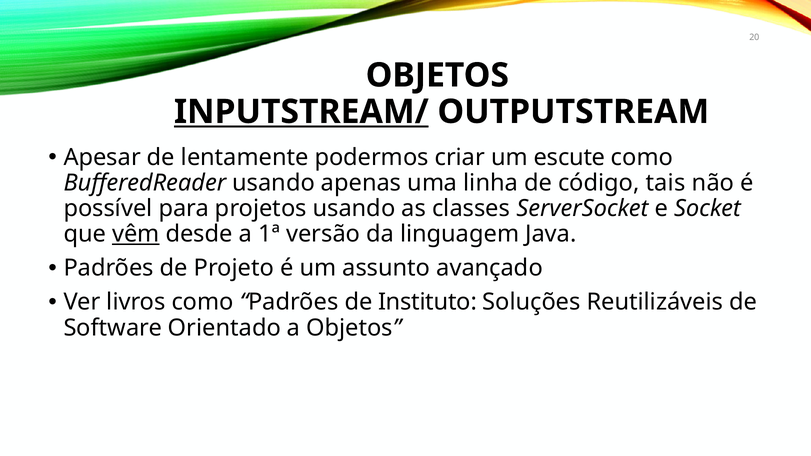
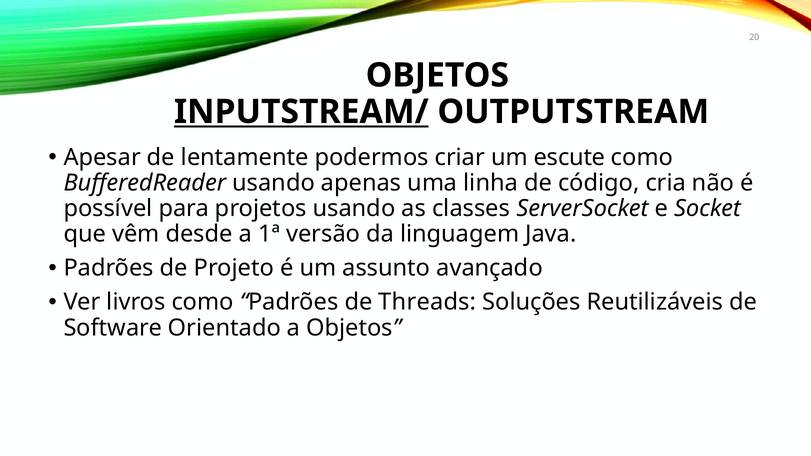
tais: tais -> cria
vêm underline: present -> none
Instituto: Instituto -> Threads
